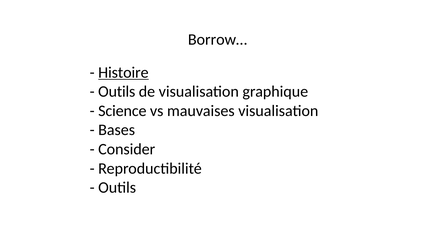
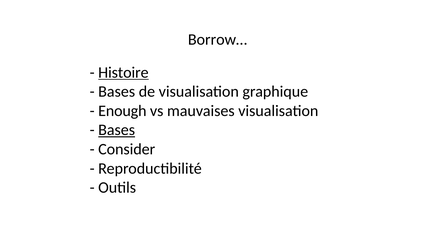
Outils at (117, 92): Outils -> Bases
Science: Science -> Enough
Bases at (117, 130) underline: none -> present
